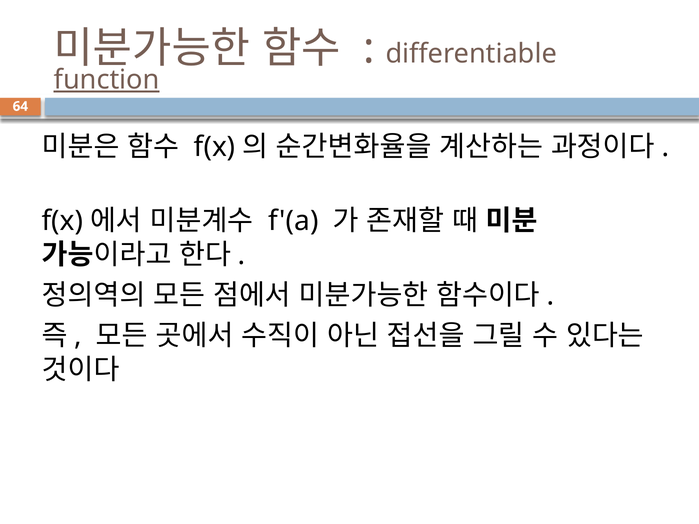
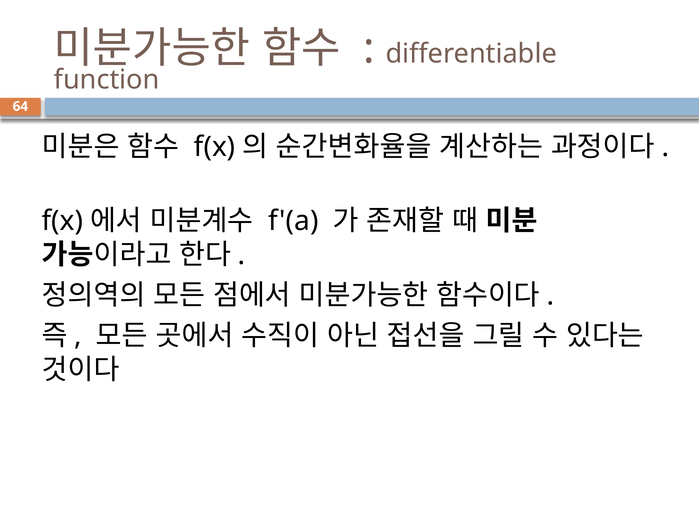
function underline: present -> none
